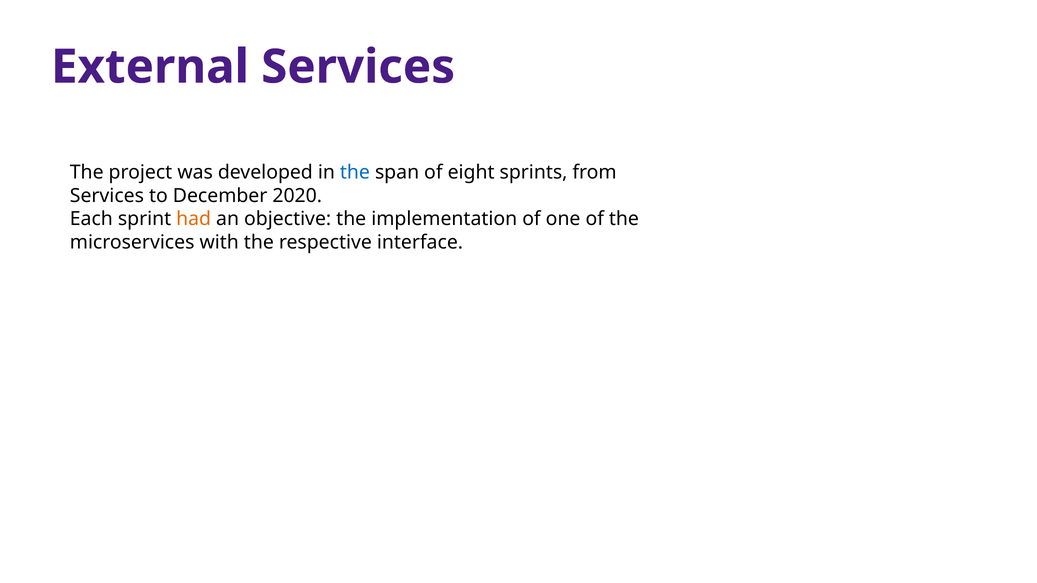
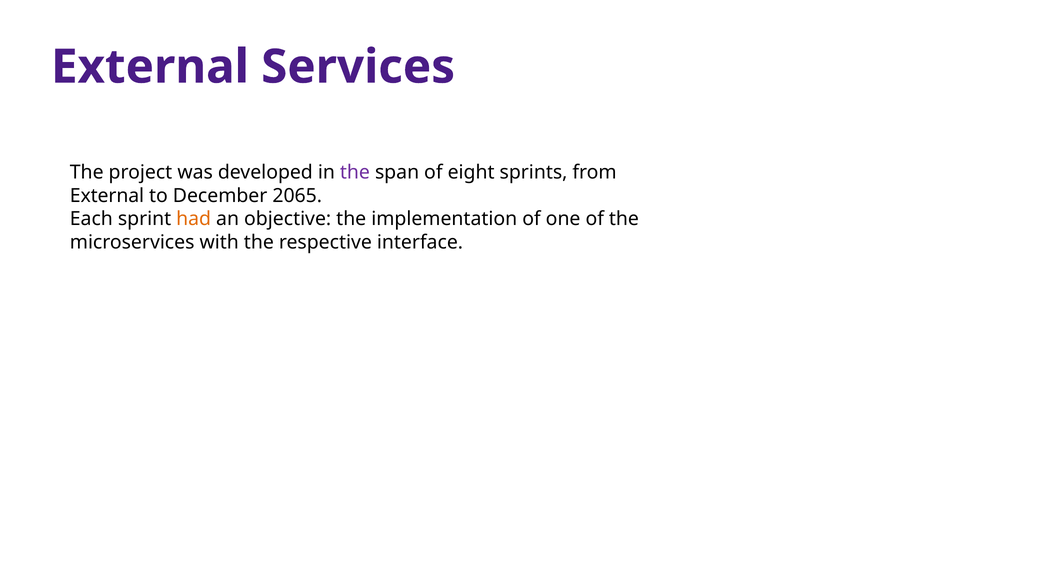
the at (355, 172) colour: blue -> purple
Services at (107, 196): Services -> External
2020: 2020 -> 2065
